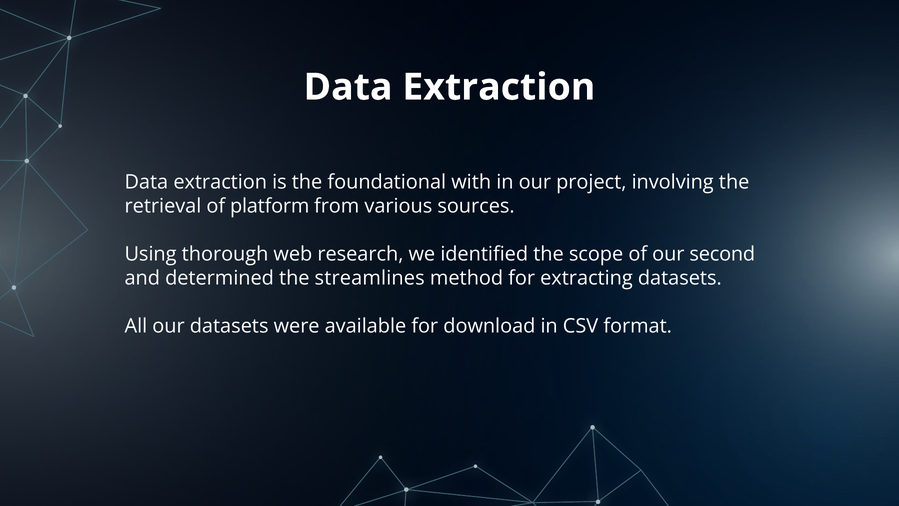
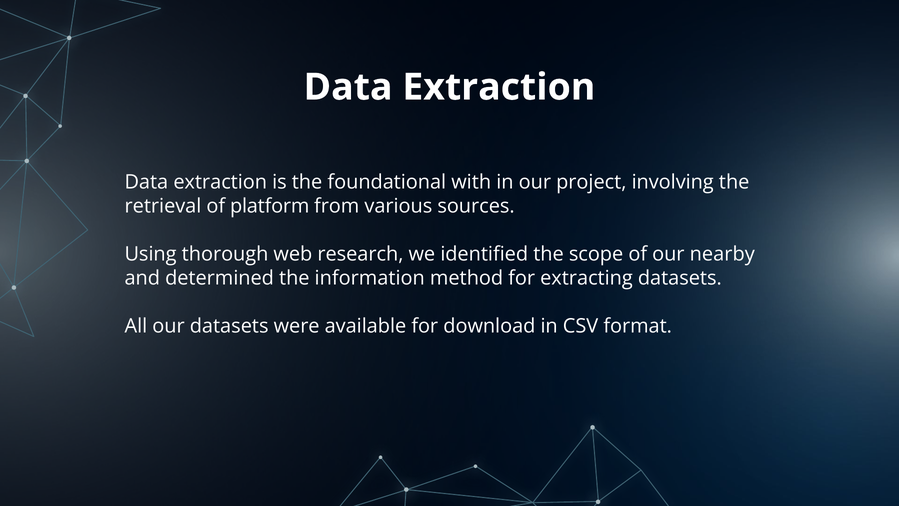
second: second -> nearby
streamlines: streamlines -> information
